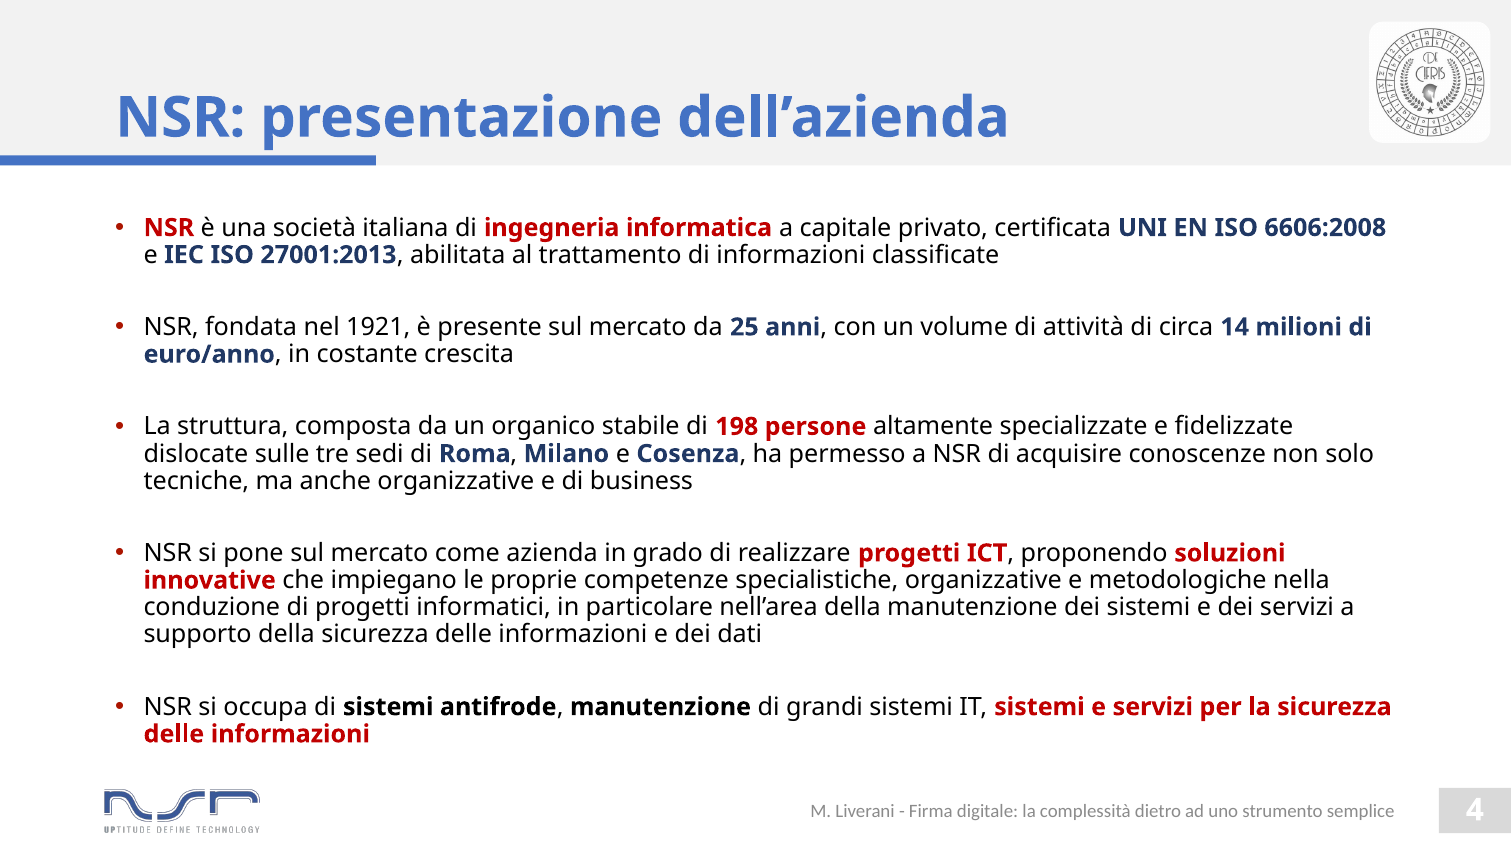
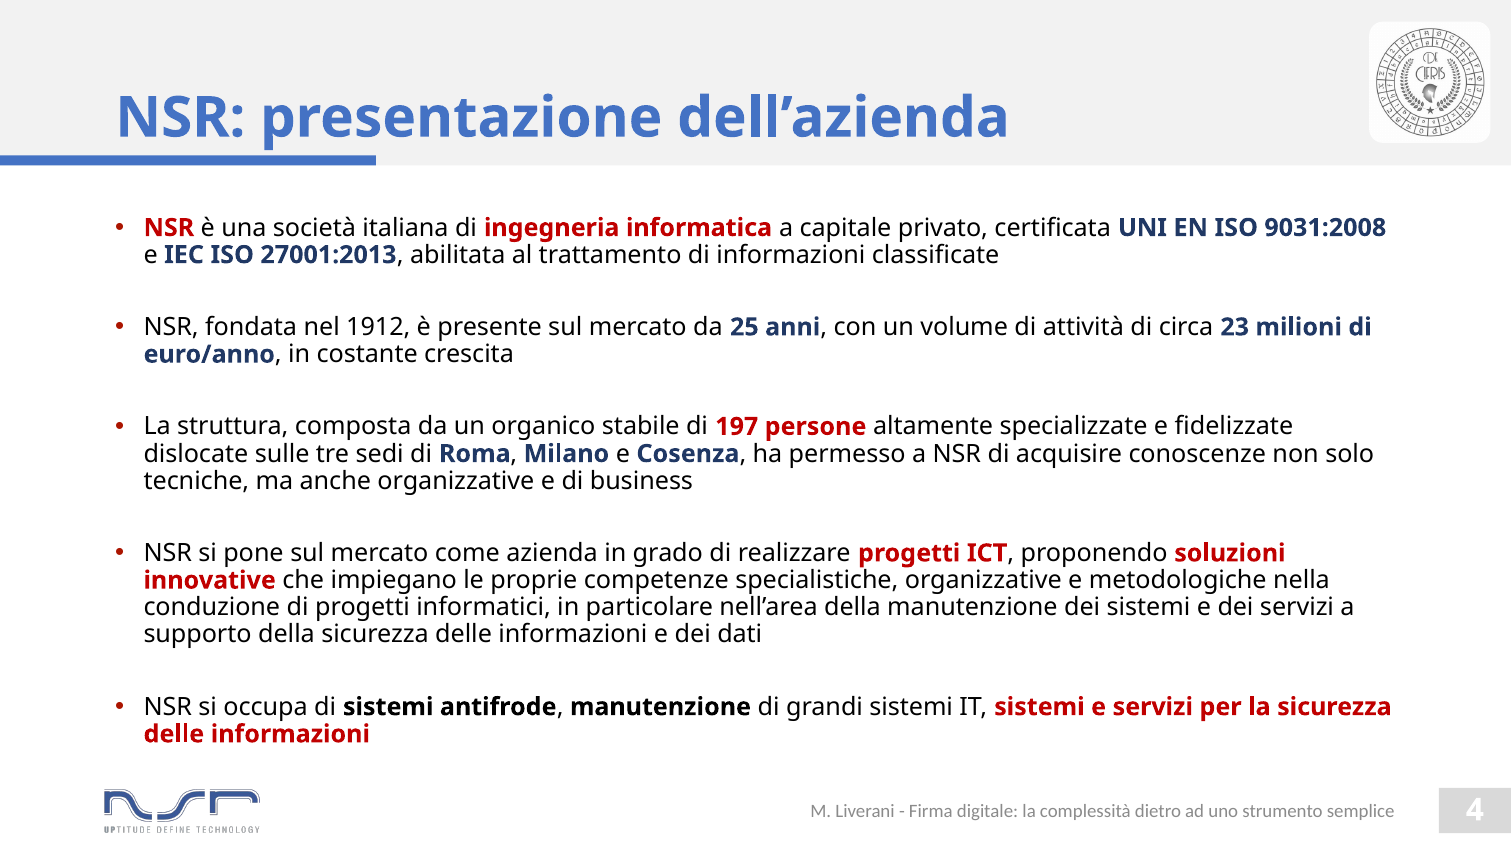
6606:2008: 6606:2008 -> 9031:2008
1921: 1921 -> 1912
14: 14 -> 23
198: 198 -> 197
